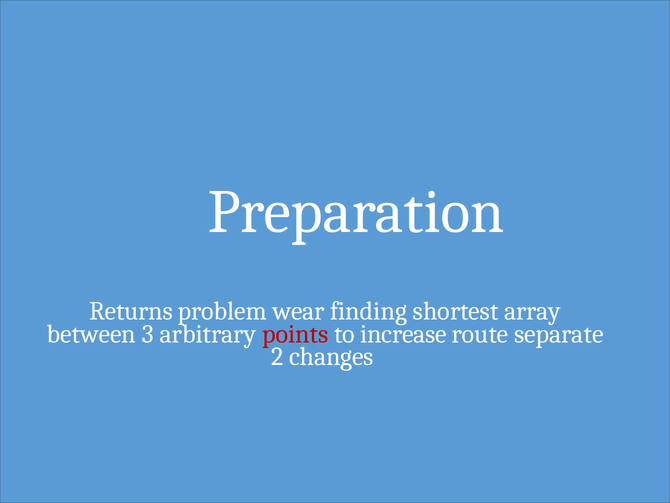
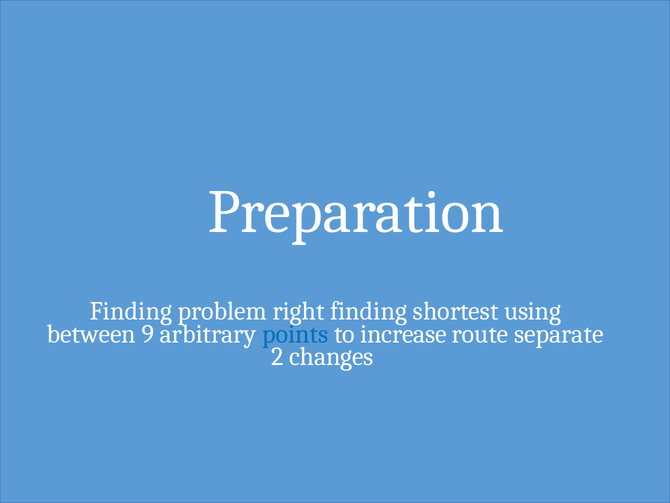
Returns at (131, 311): Returns -> Finding
wear: wear -> right
array: array -> using
3: 3 -> 9
points colour: red -> blue
